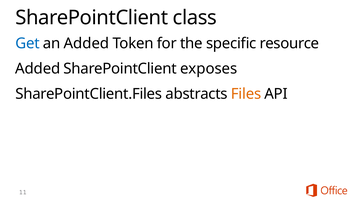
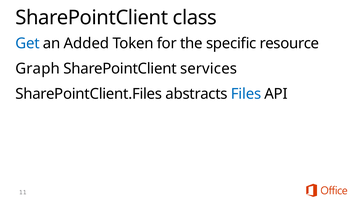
Added at (38, 69): Added -> Graph
exposes: exposes -> services
Files colour: orange -> blue
